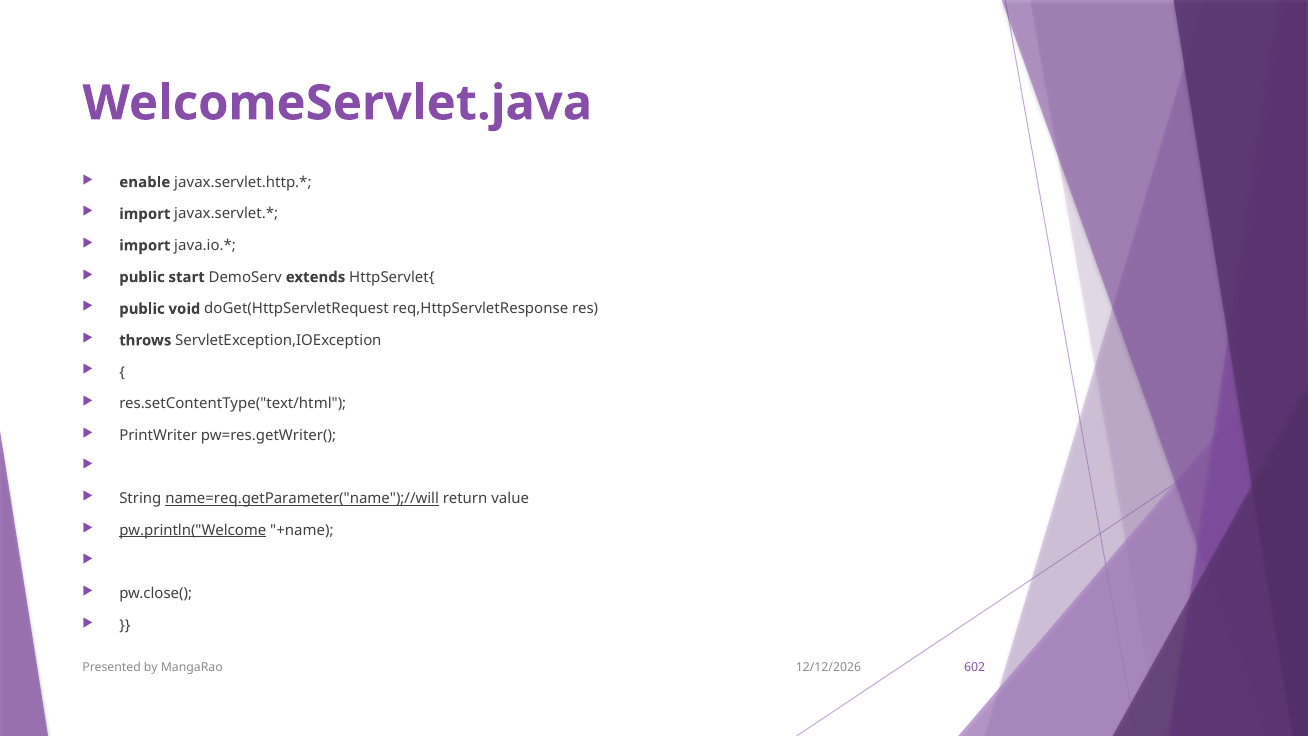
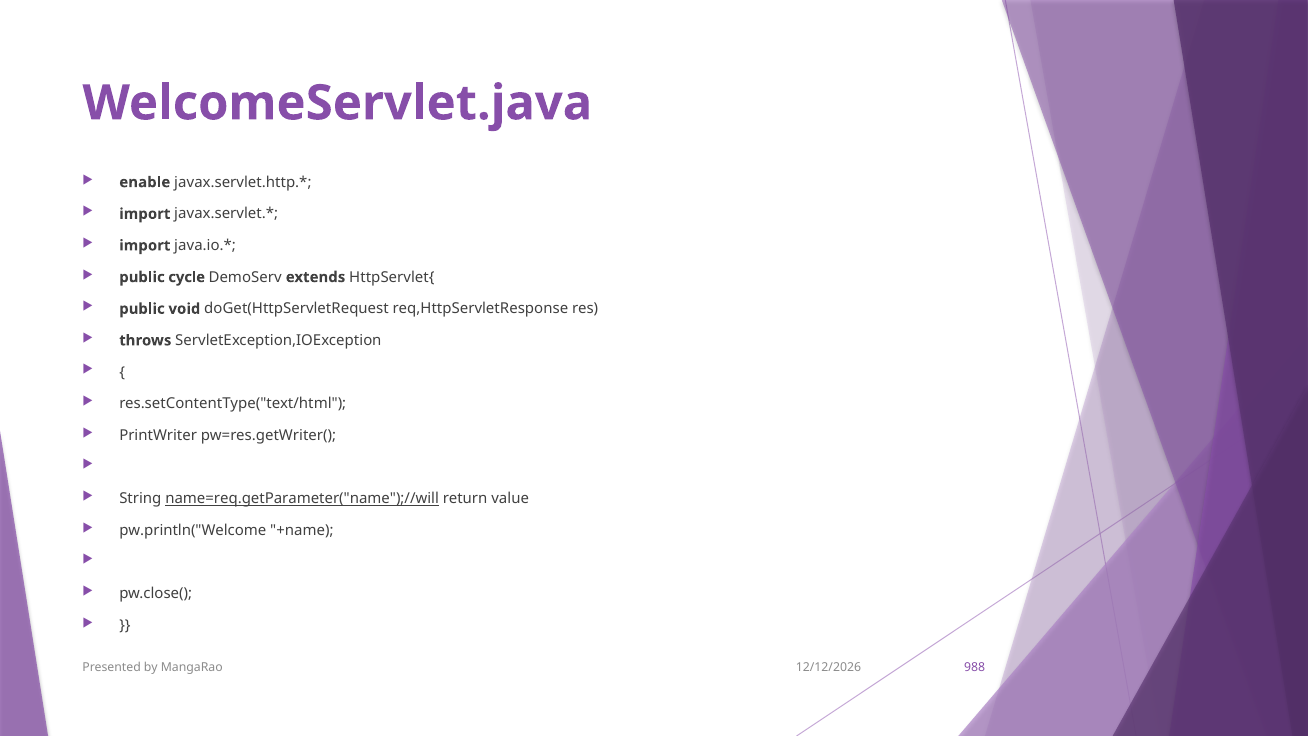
start: start -> cycle
pw.println("Welcome underline: present -> none
602: 602 -> 988
